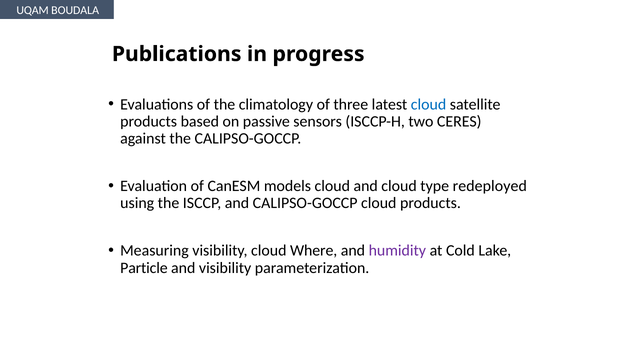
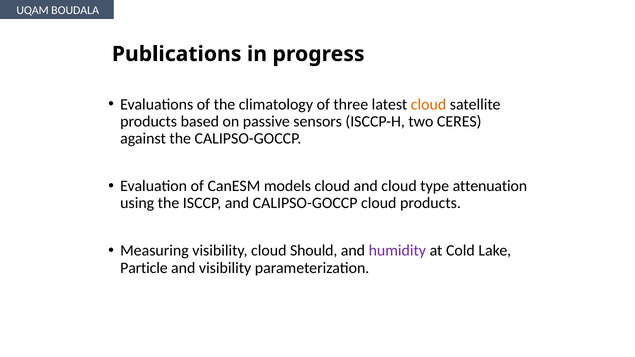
cloud at (429, 104) colour: blue -> orange
redeployed: redeployed -> attenuation
Where: Where -> Should
